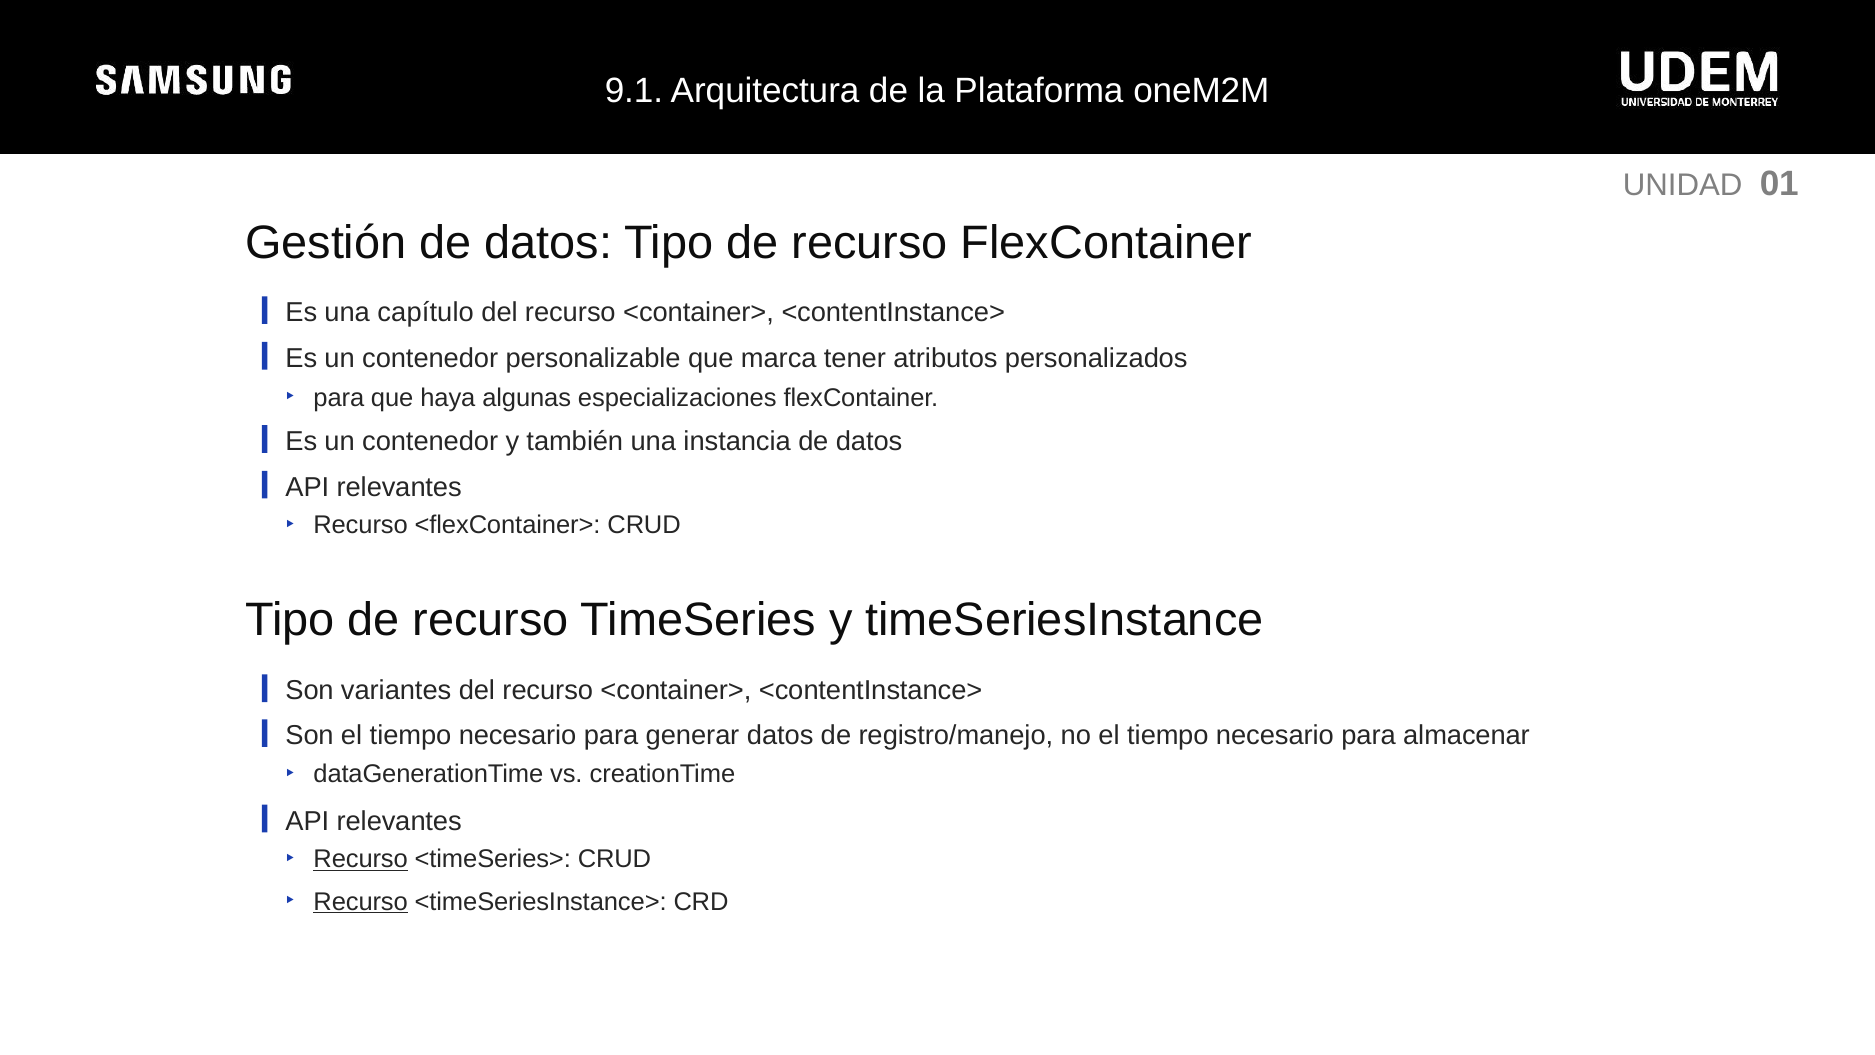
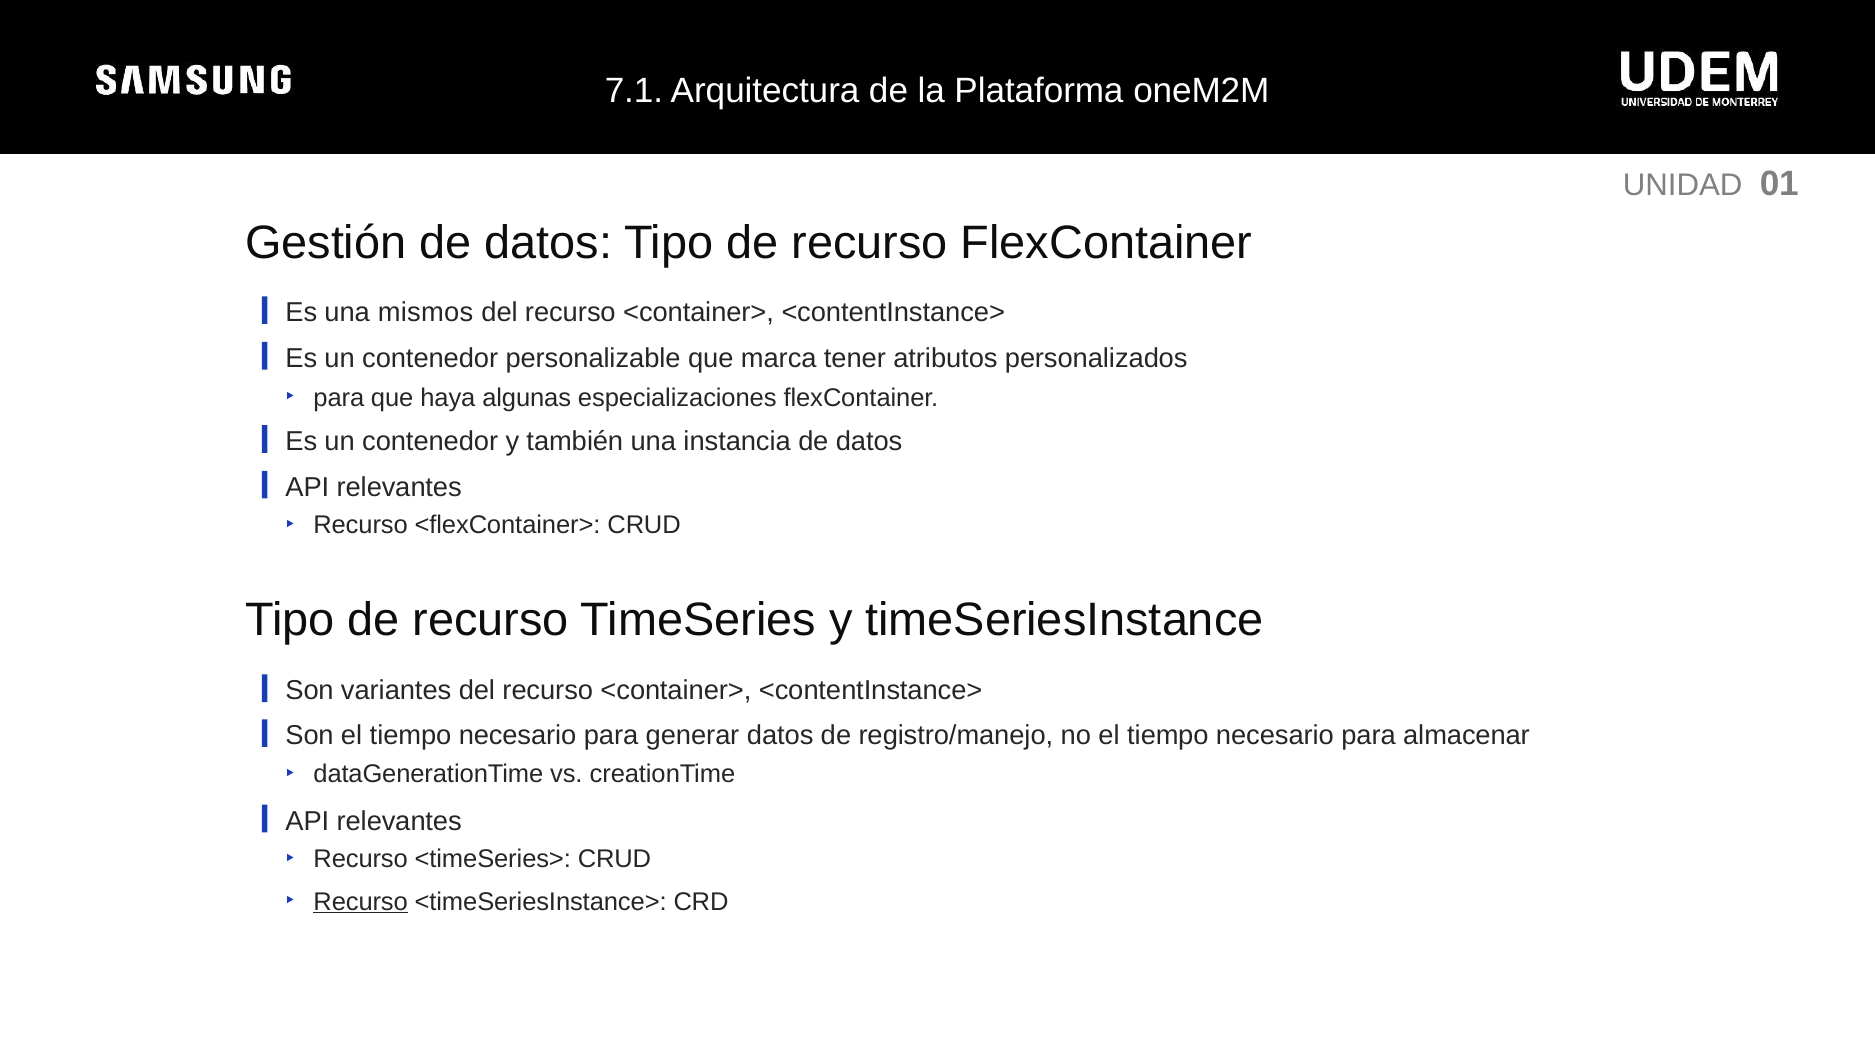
9.1: 9.1 -> 7.1
capítulo: capítulo -> mismos
Recurso at (361, 859) underline: present -> none
